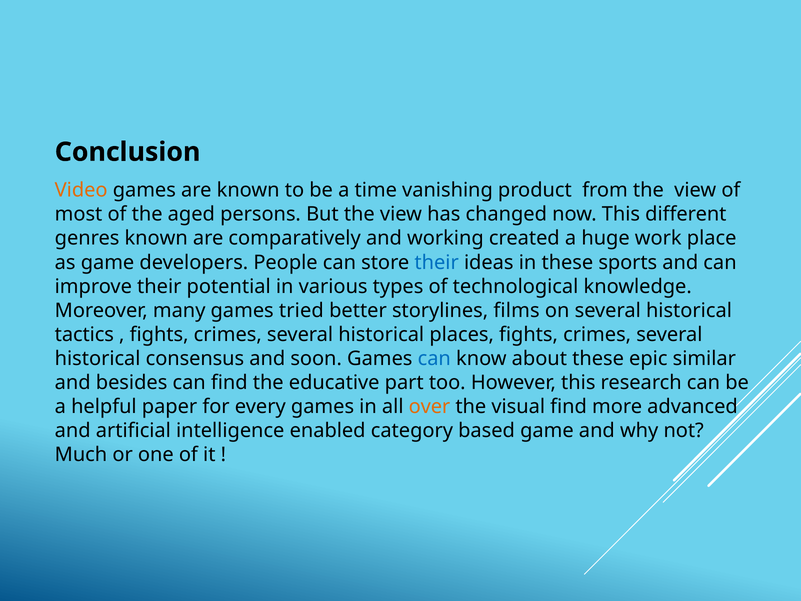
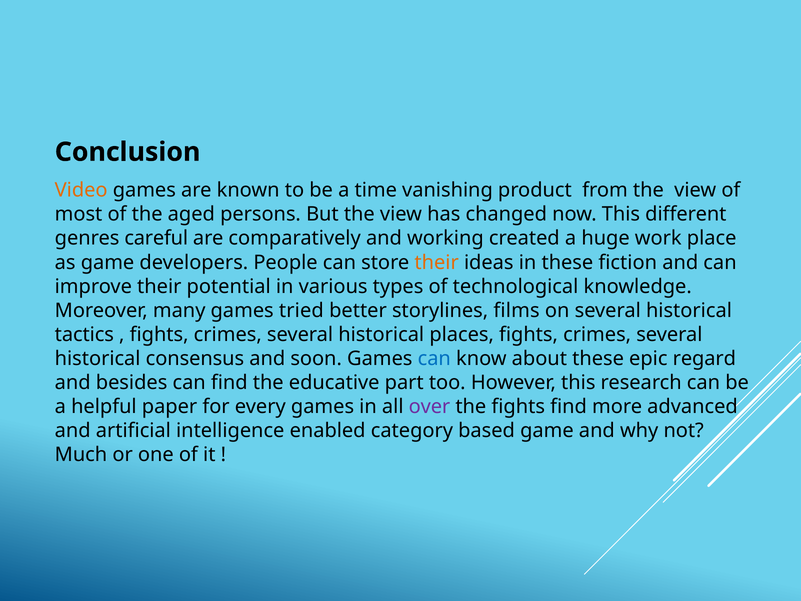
genres known: known -> careful
their at (437, 262) colour: blue -> orange
sports: sports -> fiction
similar: similar -> regard
over colour: orange -> purple
the visual: visual -> fights
